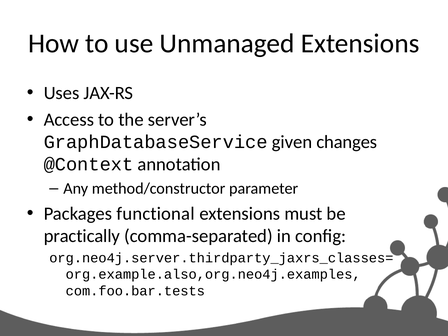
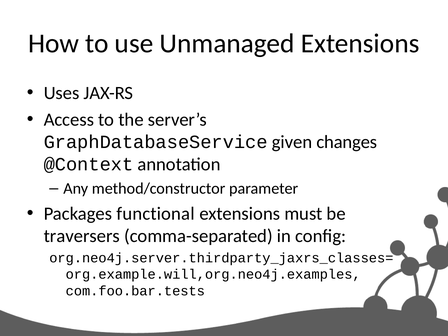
practically: practically -> traversers
org.example.also,org.neo4j.examples: org.example.also,org.neo4j.examples -> org.example.will,org.neo4j.examples
